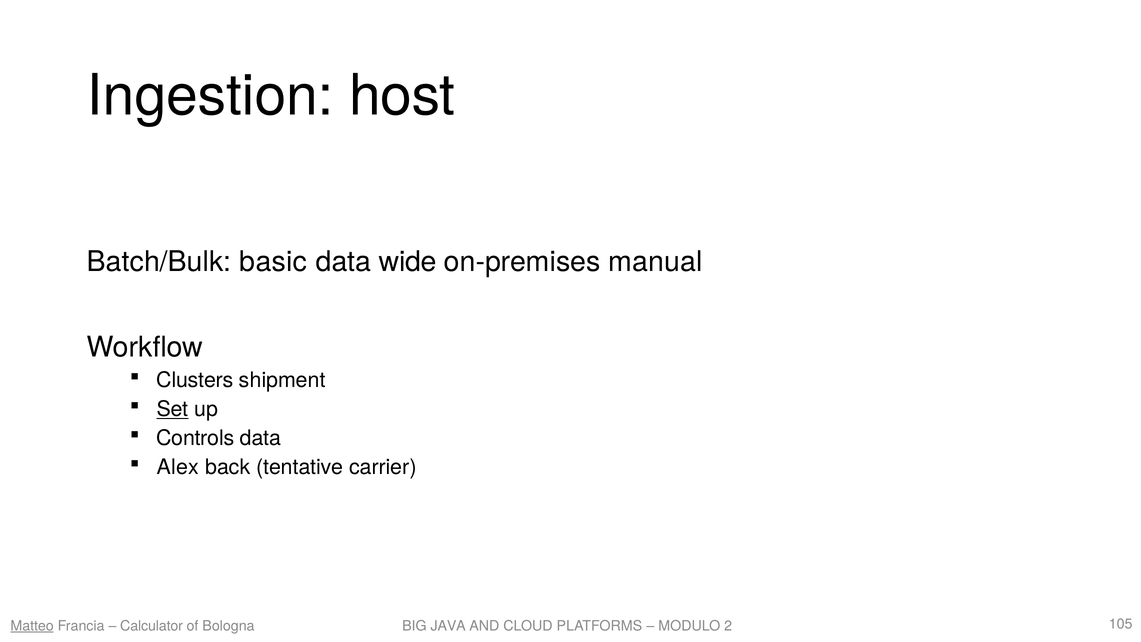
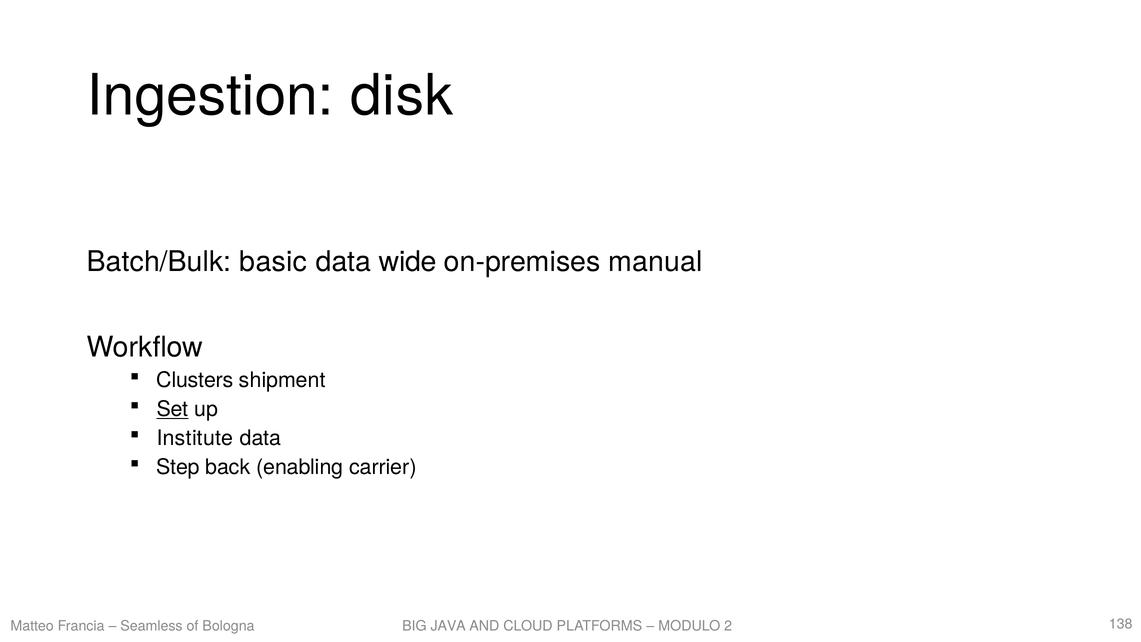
host: host -> disk
Controls: Controls -> Institute
Alex: Alex -> Step
tentative: tentative -> enabling
Matteo underline: present -> none
Calculator: Calculator -> Seamless
105: 105 -> 138
